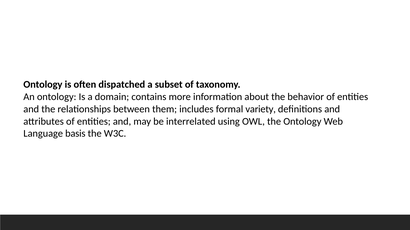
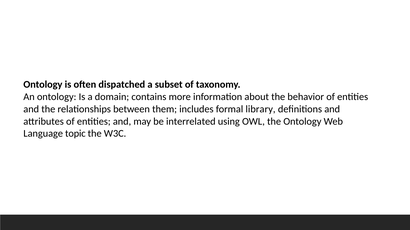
variety: variety -> library
basis: basis -> topic
